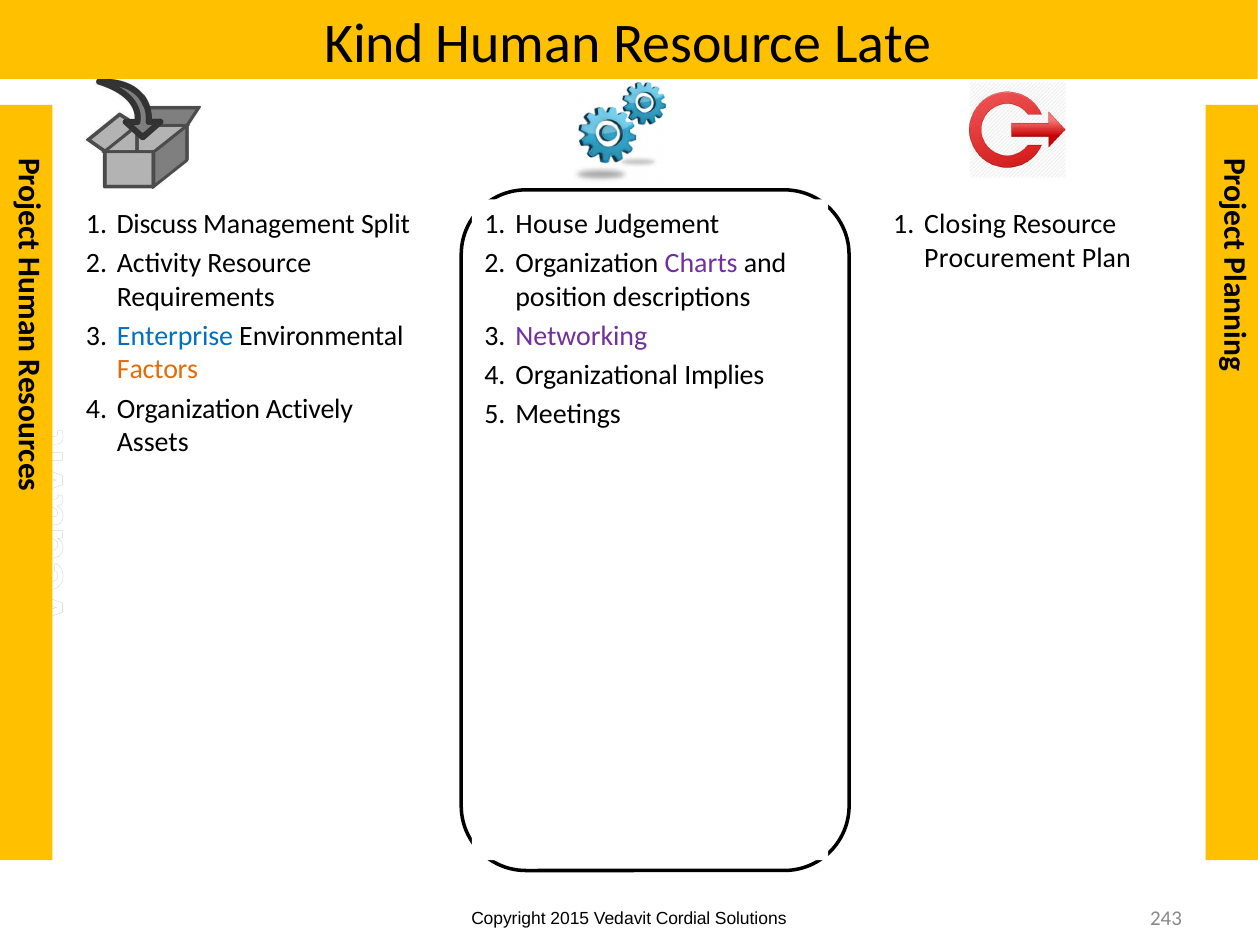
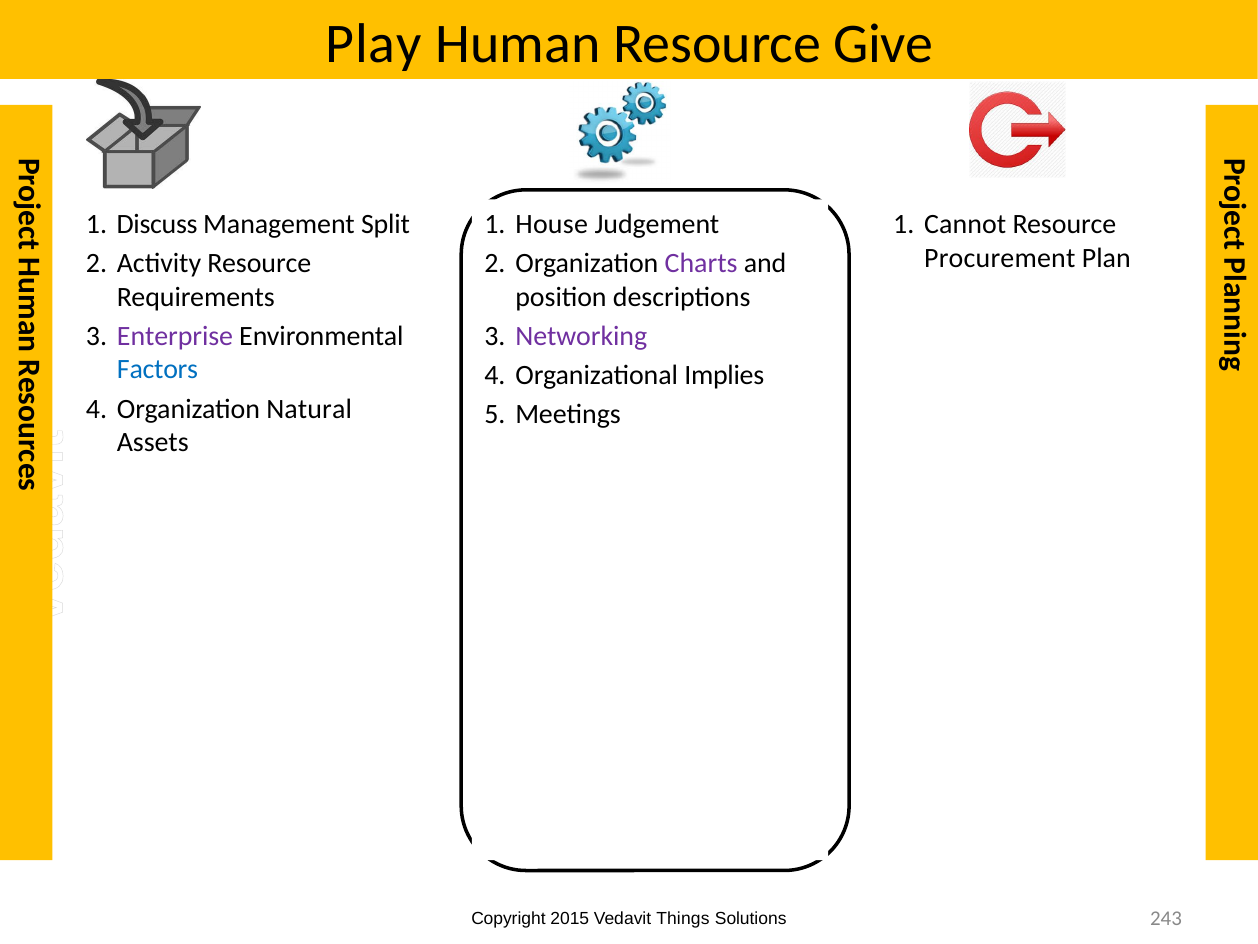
Kind: Kind -> Play
Late: Late -> Give
Closing: Closing -> Cannot
Enterprise colour: blue -> purple
Factors colour: orange -> blue
Actively: Actively -> Natural
Cordial: Cordial -> Things
